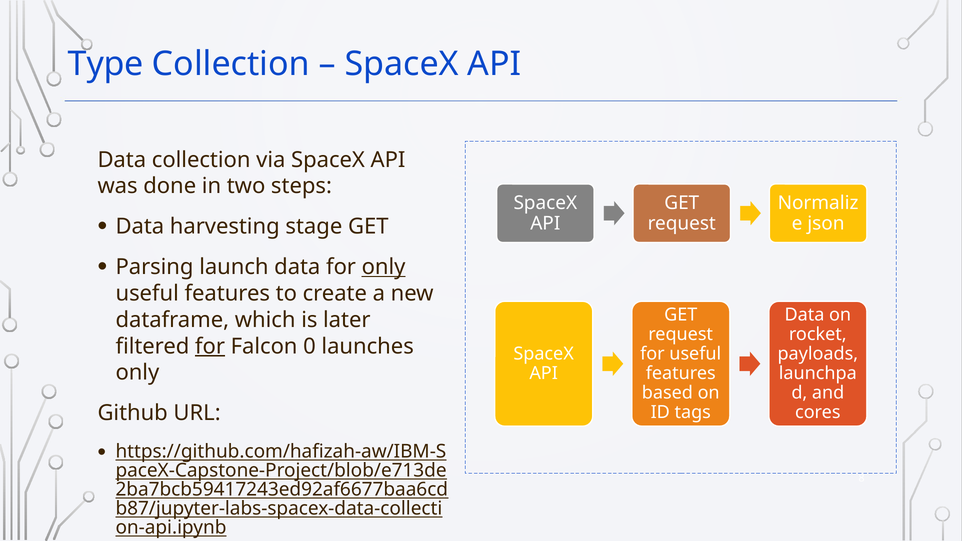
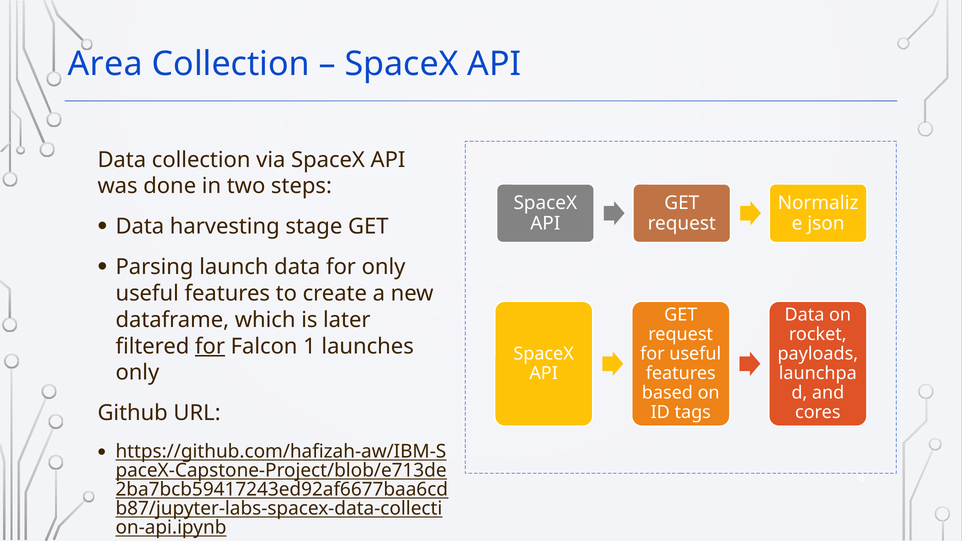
Type: Type -> Area
only at (384, 267) underline: present -> none
0: 0 -> 1
